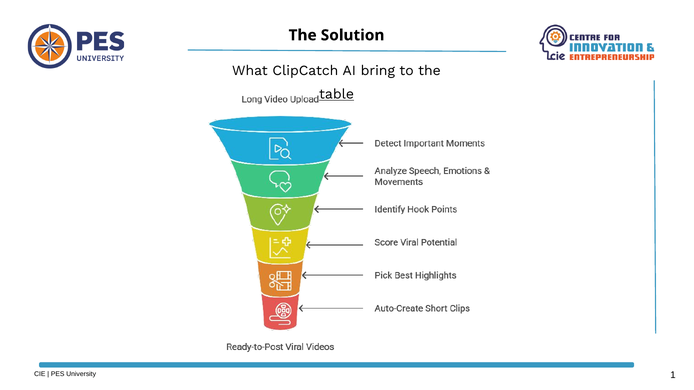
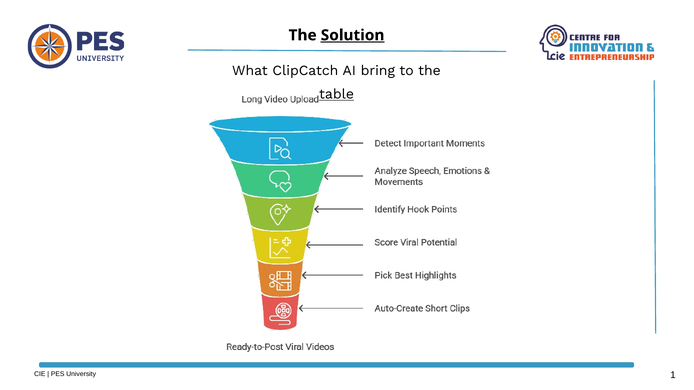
Solution underline: none -> present
